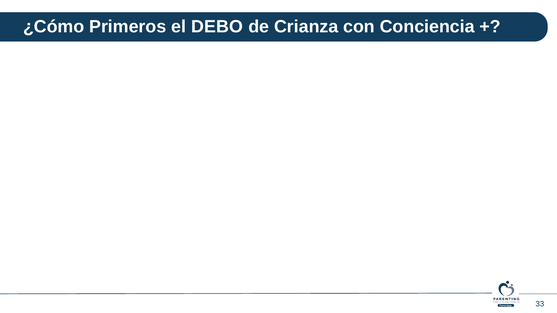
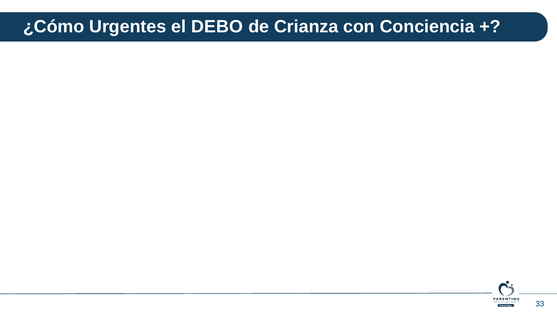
Primeros: Primeros -> Urgentes
